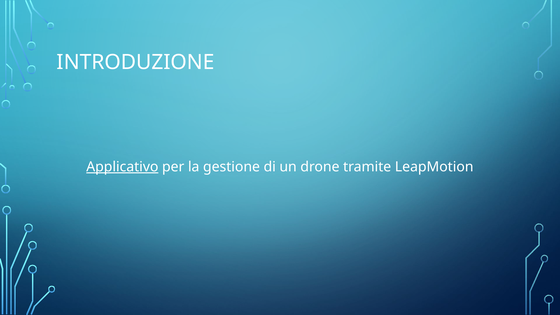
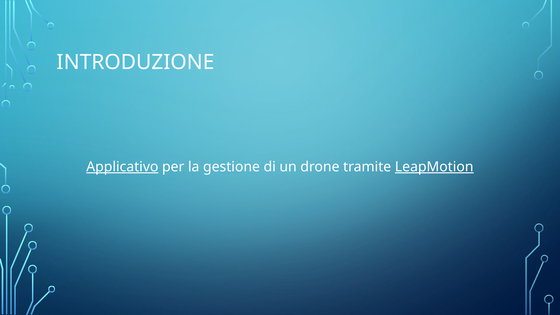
LeapMotion underline: none -> present
